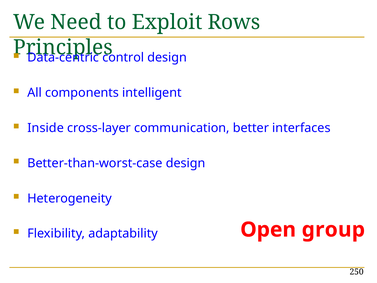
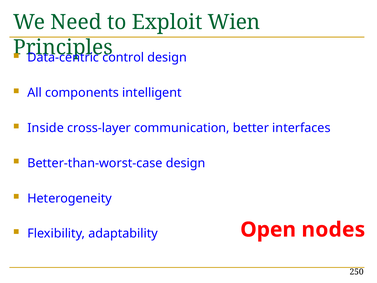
Rows: Rows -> Wien
group: group -> nodes
